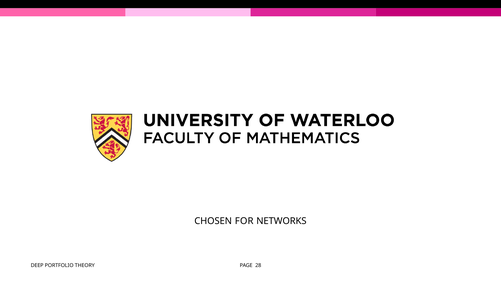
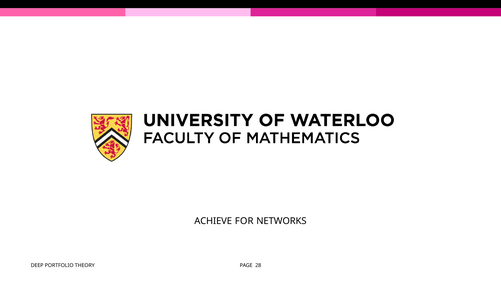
CHOSEN: CHOSEN -> ACHIEVE
